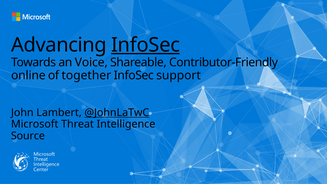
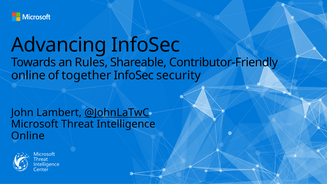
InfoSec at (146, 45) underline: present -> none
Voice: Voice -> Rules
support: support -> security
Source at (28, 136): Source -> Online
